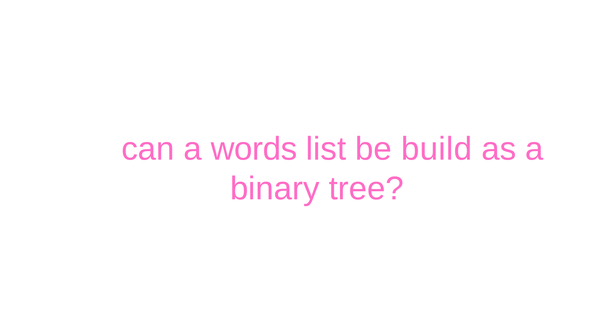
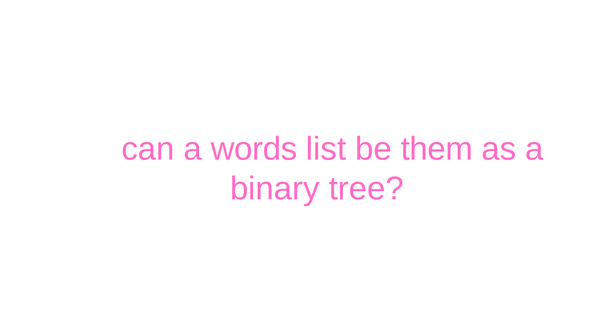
build: build -> them
